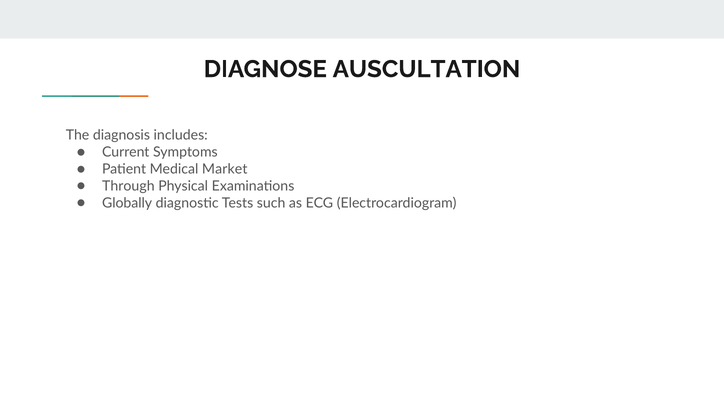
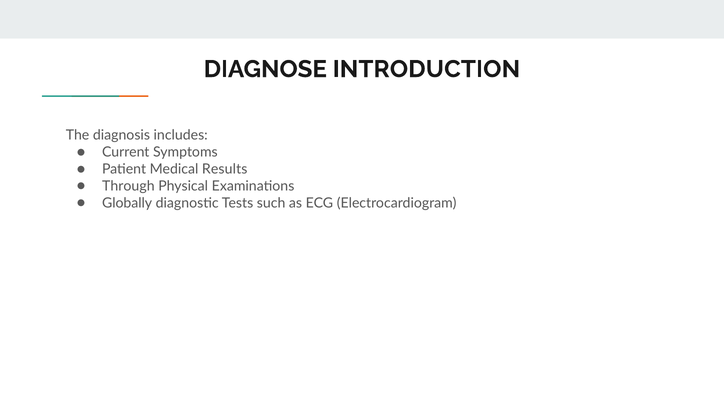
AUSCULTATION: AUSCULTATION -> INTRODUCTION
Market: Market -> Results
